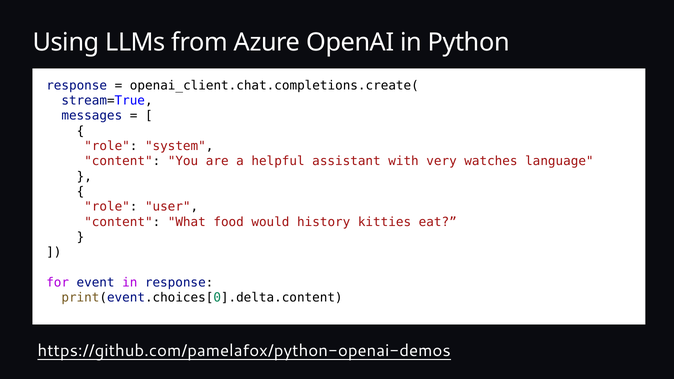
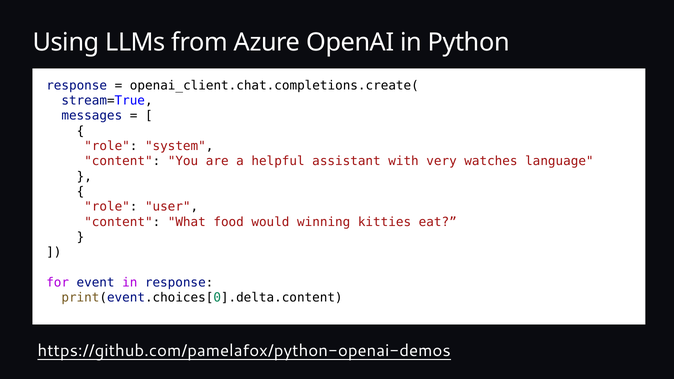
history: history -> winning
